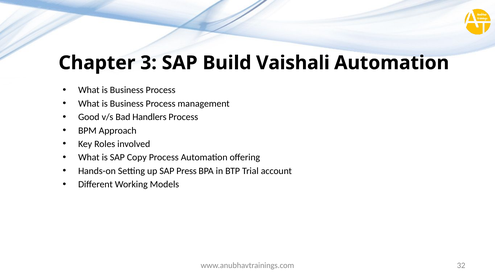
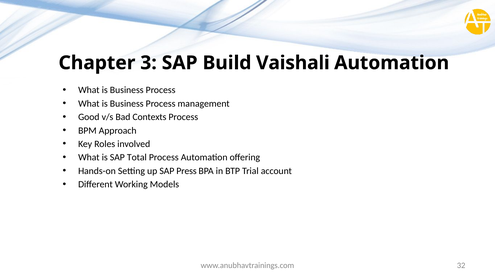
Handlers: Handlers -> Contexts
Copy: Copy -> Total
